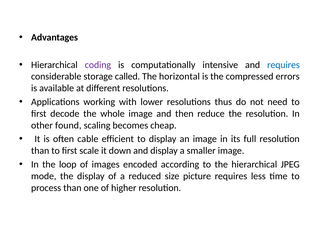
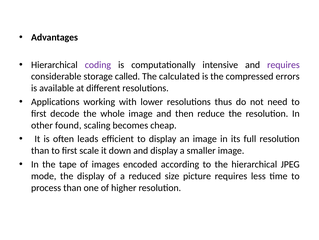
requires at (283, 65) colour: blue -> purple
horizontal: horizontal -> calculated
cable: cable -> leads
loop: loop -> tape
